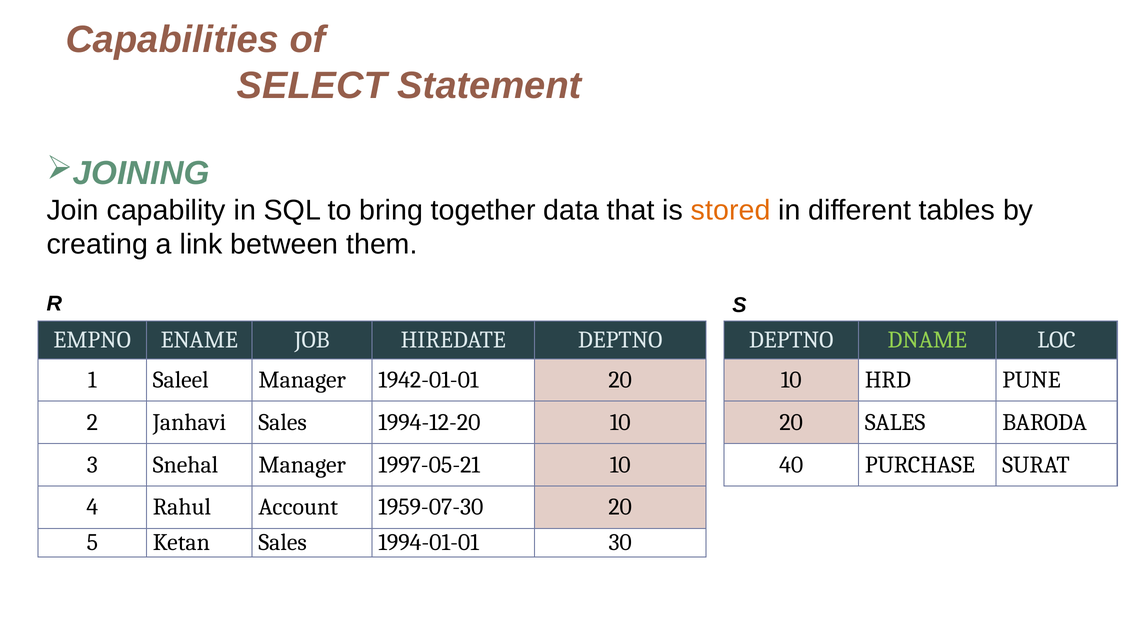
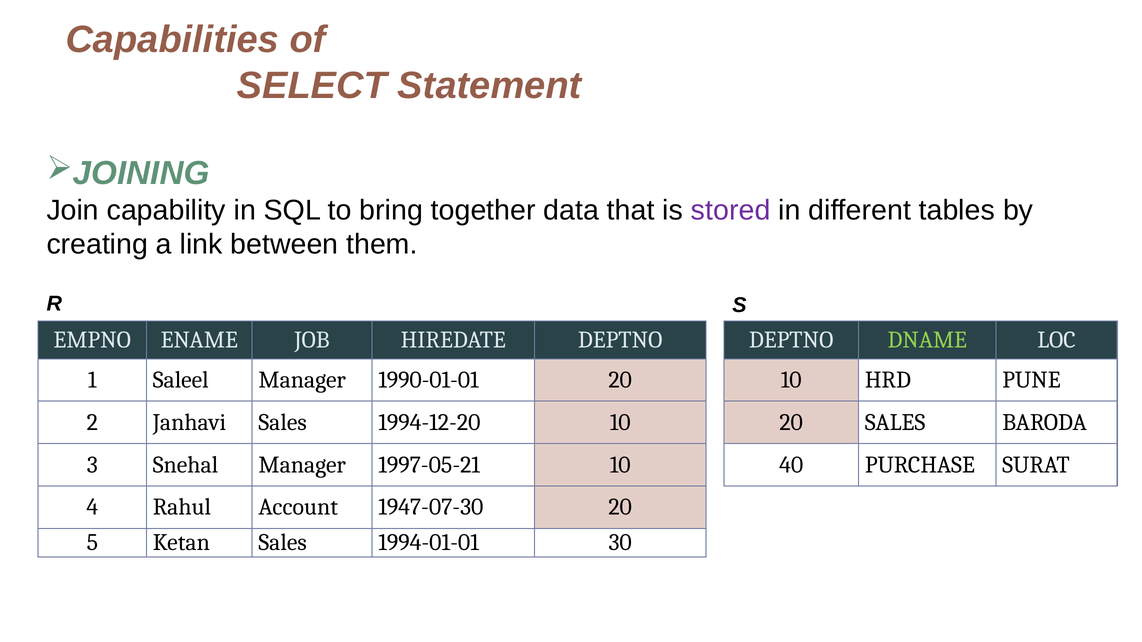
stored colour: orange -> purple
1942-01-01: 1942-01-01 -> 1990-01-01
1959-07-30: 1959-07-30 -> 1947-07-30
